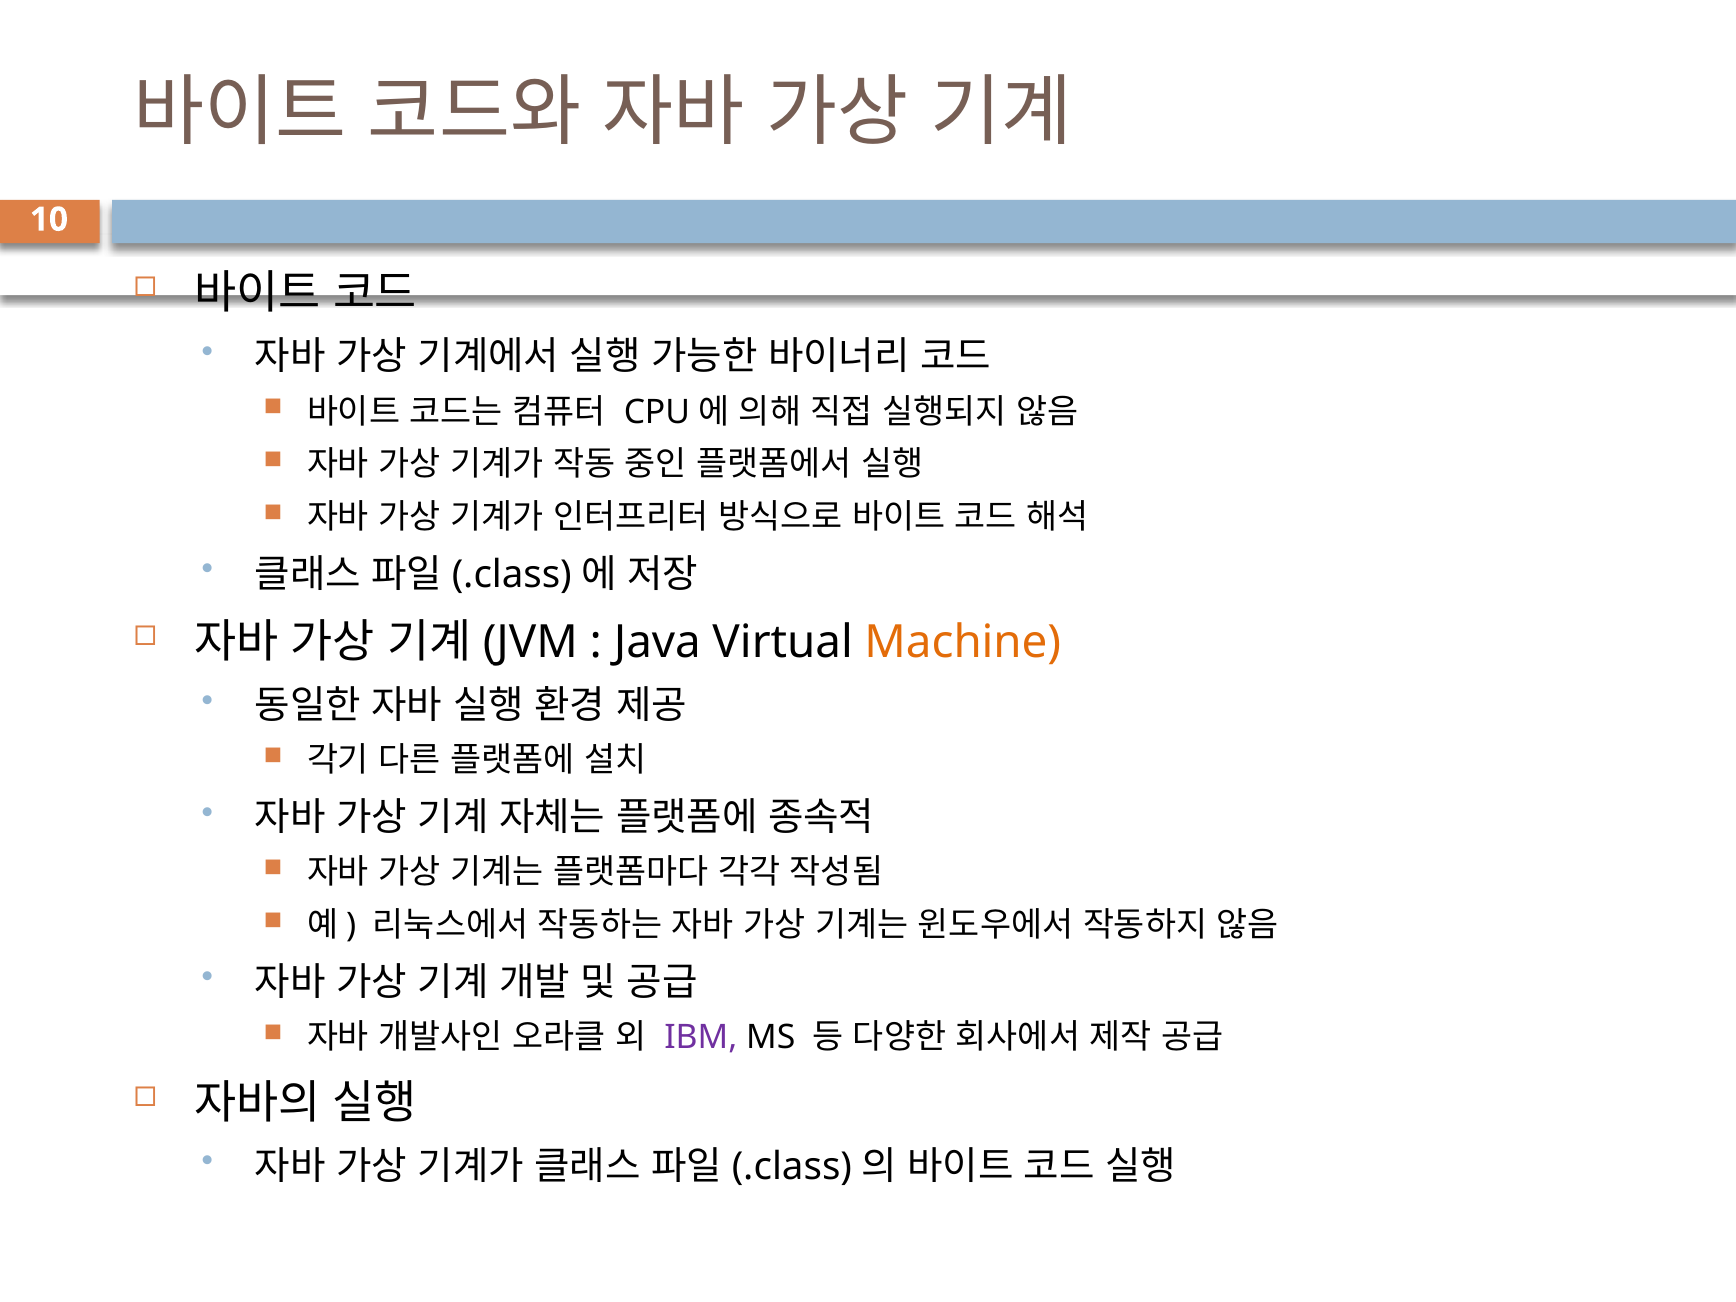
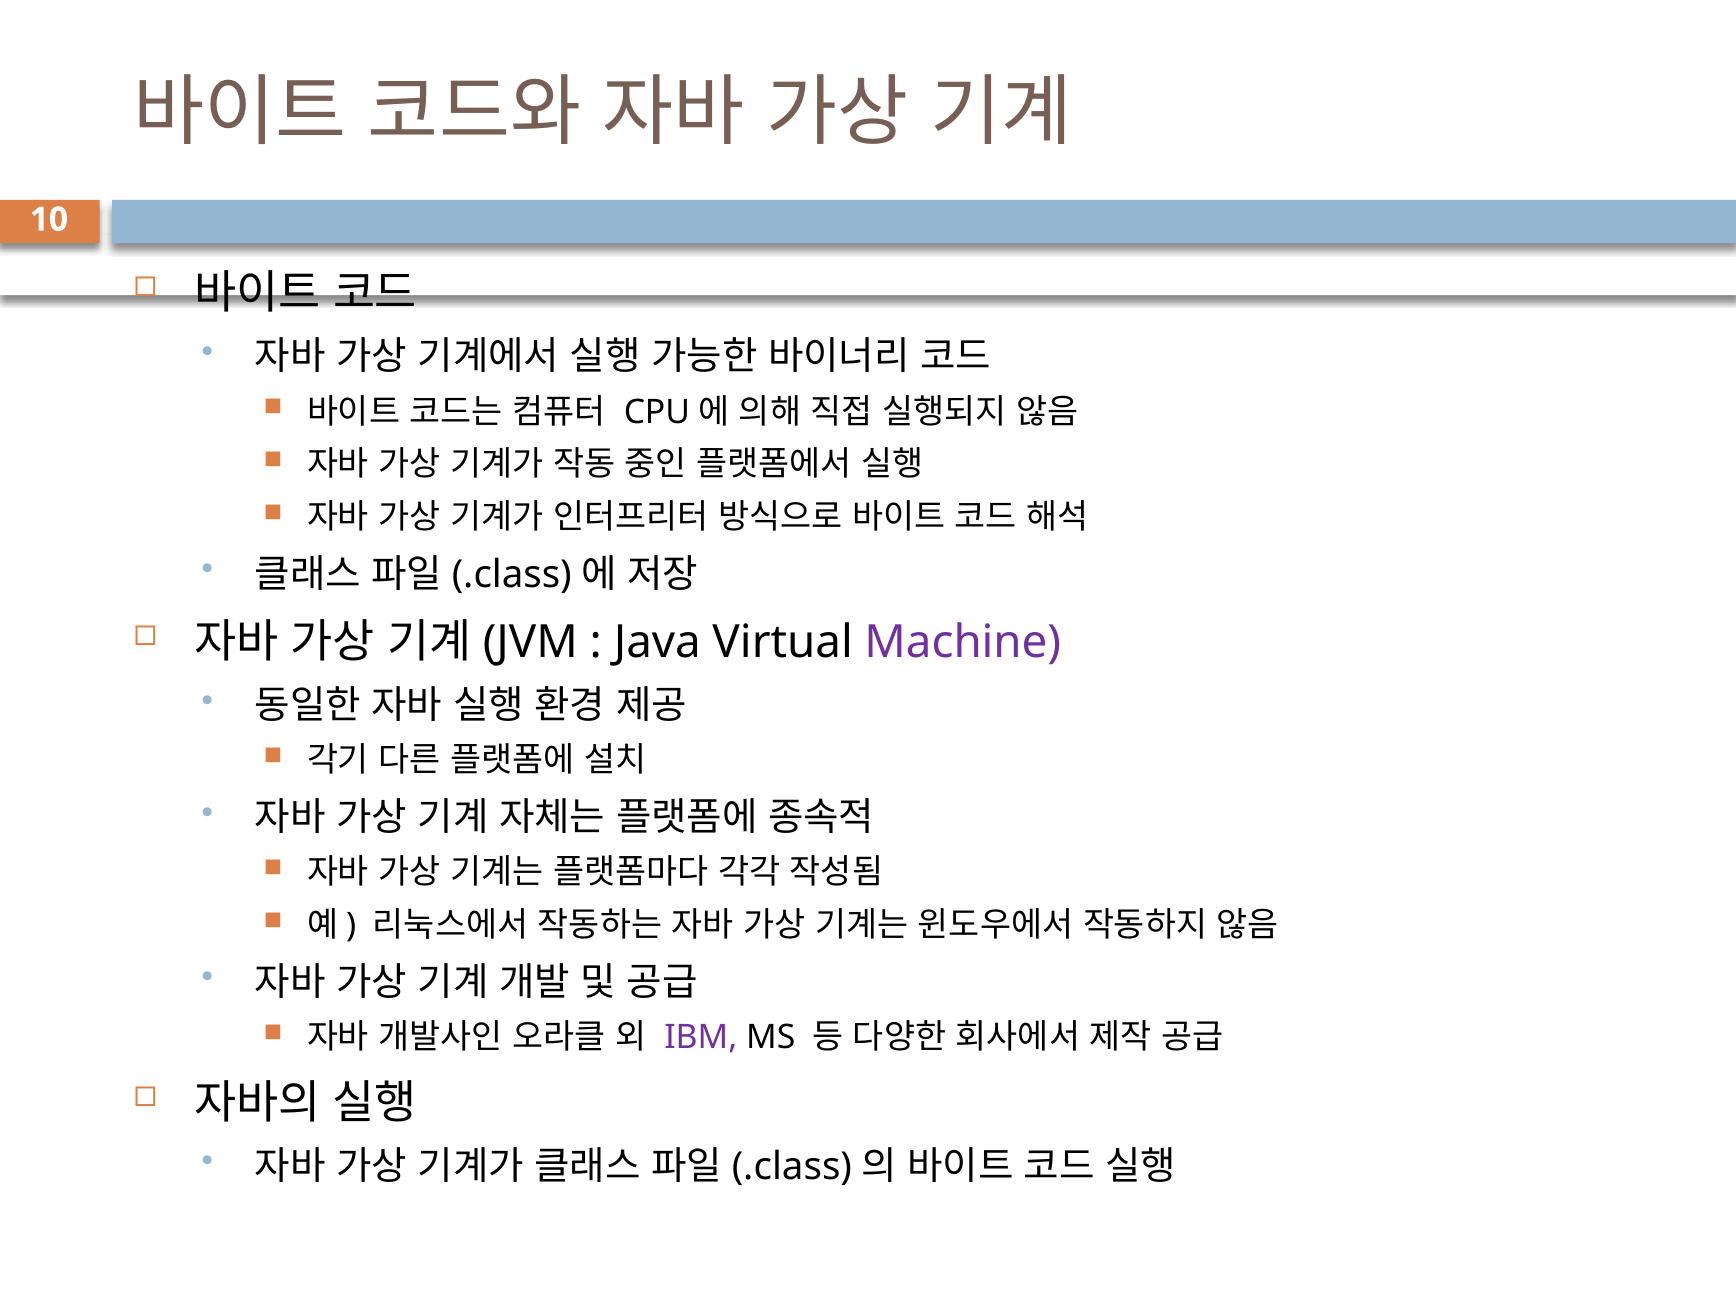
Machine colour: orange -> purple
